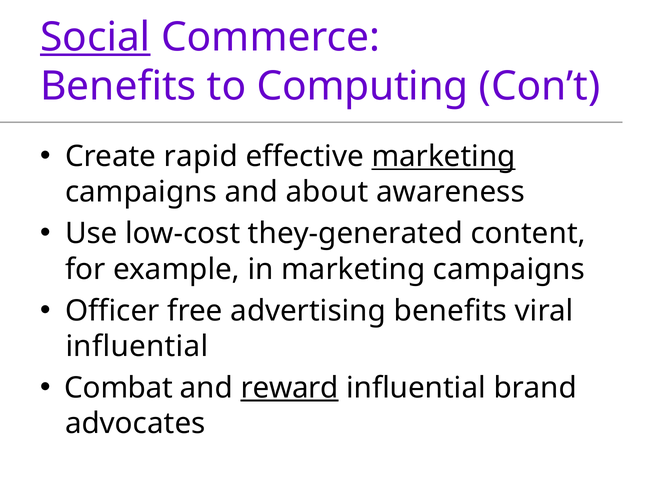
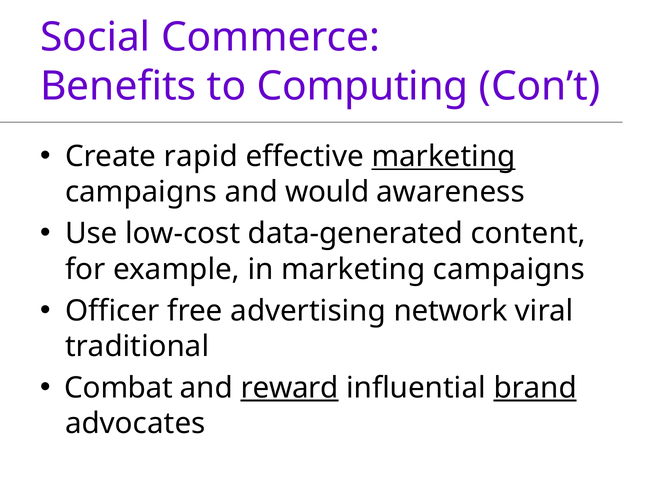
Social underline: present -> none
about: about -> would
they-generated: they-generated -> data-generated
advertising benefits: benefits -> network
influential at (137, 347): influential -> traditional
brand underline: none -> present
